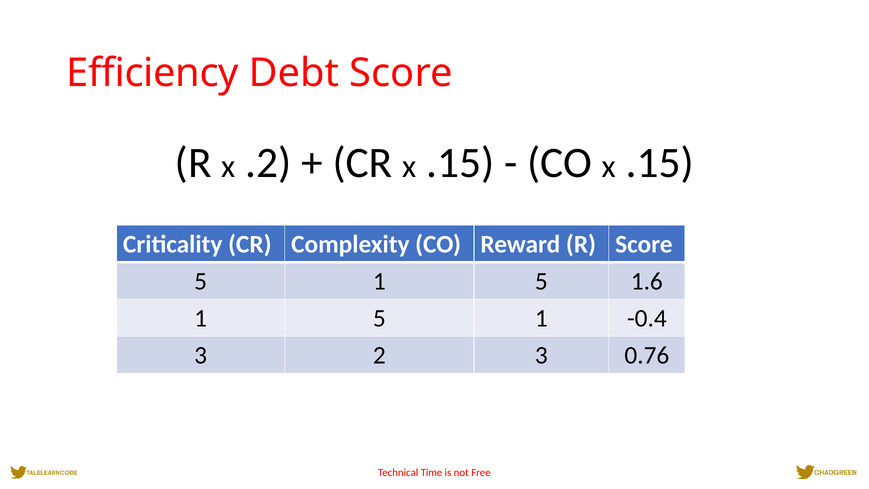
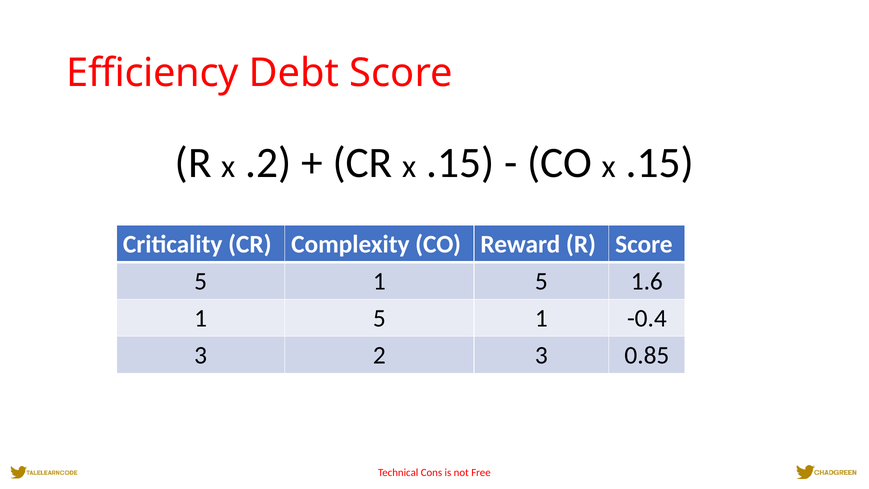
0.76: 0.76 -> 0.85
Time: Time -> Cons
